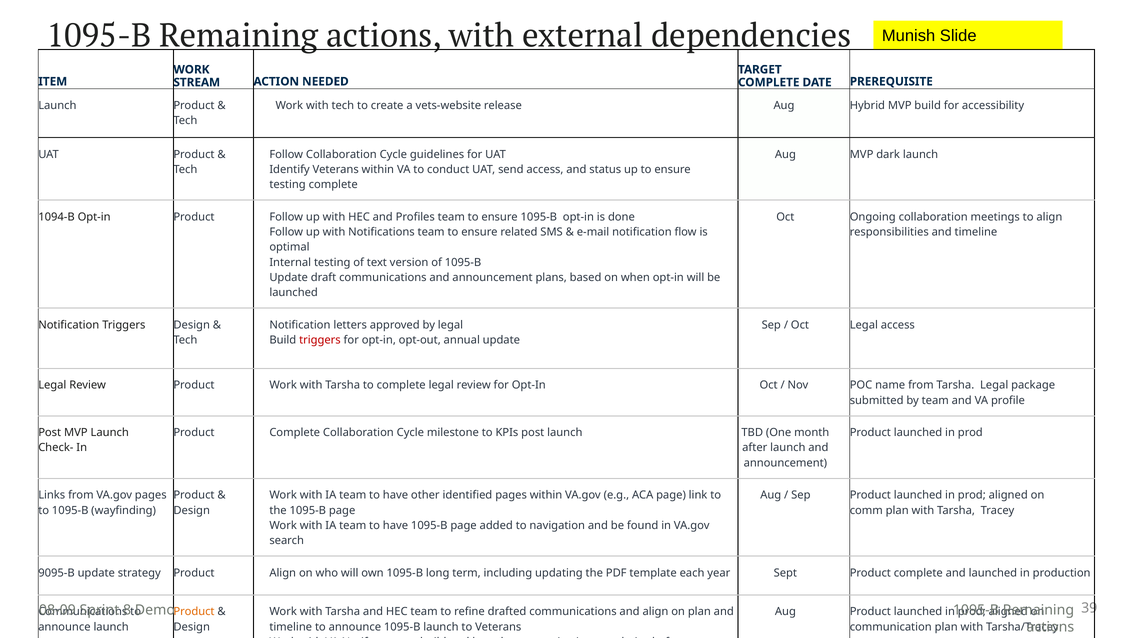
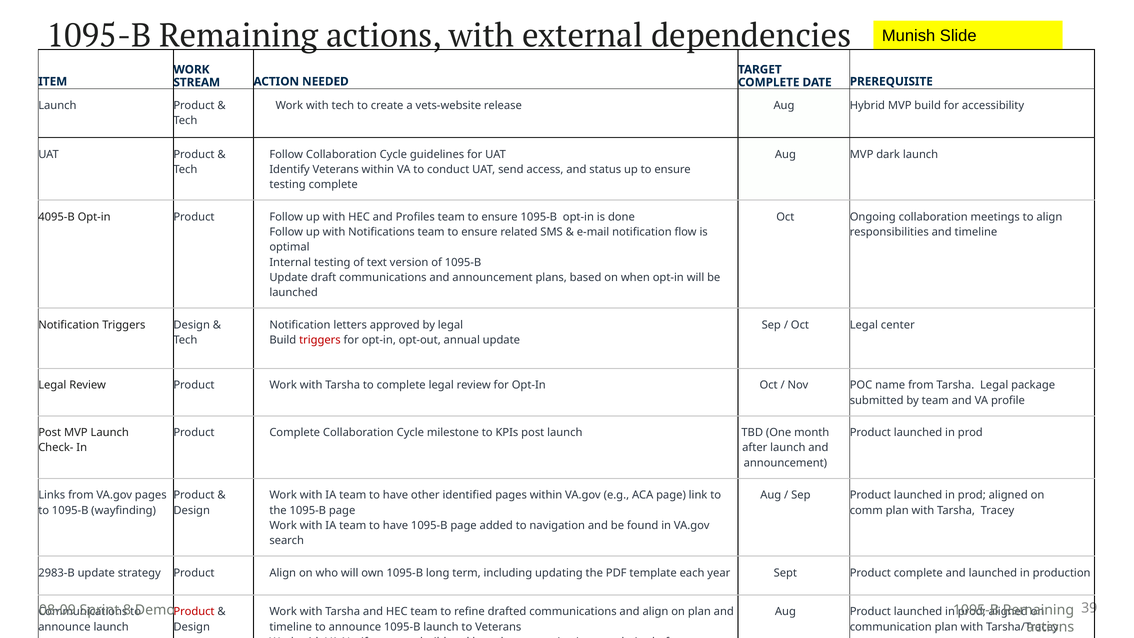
1094-B: 1094-B -> 4095-B
Legal access: access -> center
9095-B: 9095-B -> 2983-B
Product at (194, 612) colour: orange -> red
